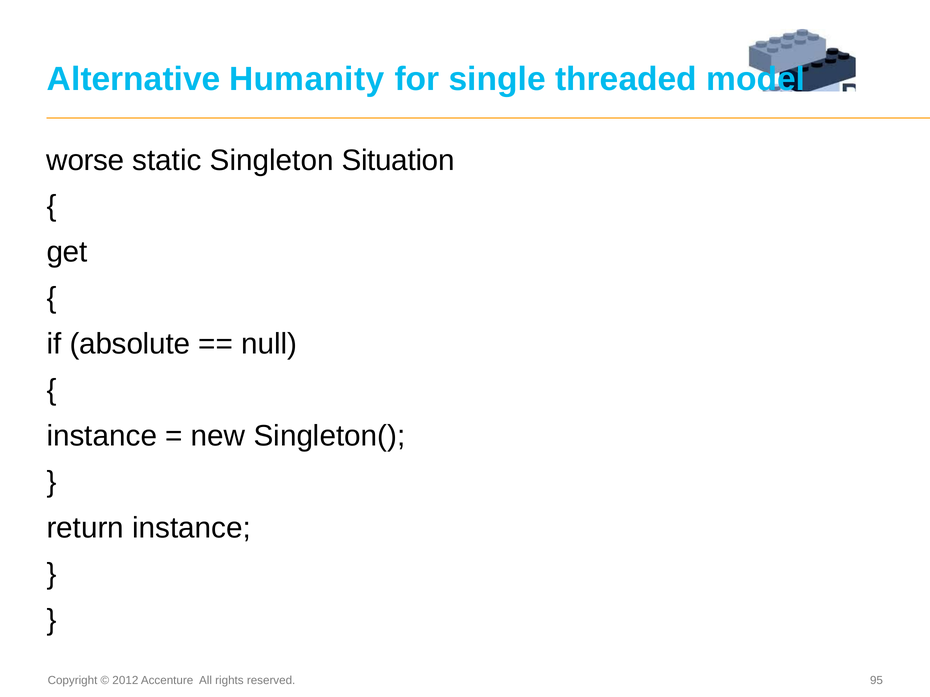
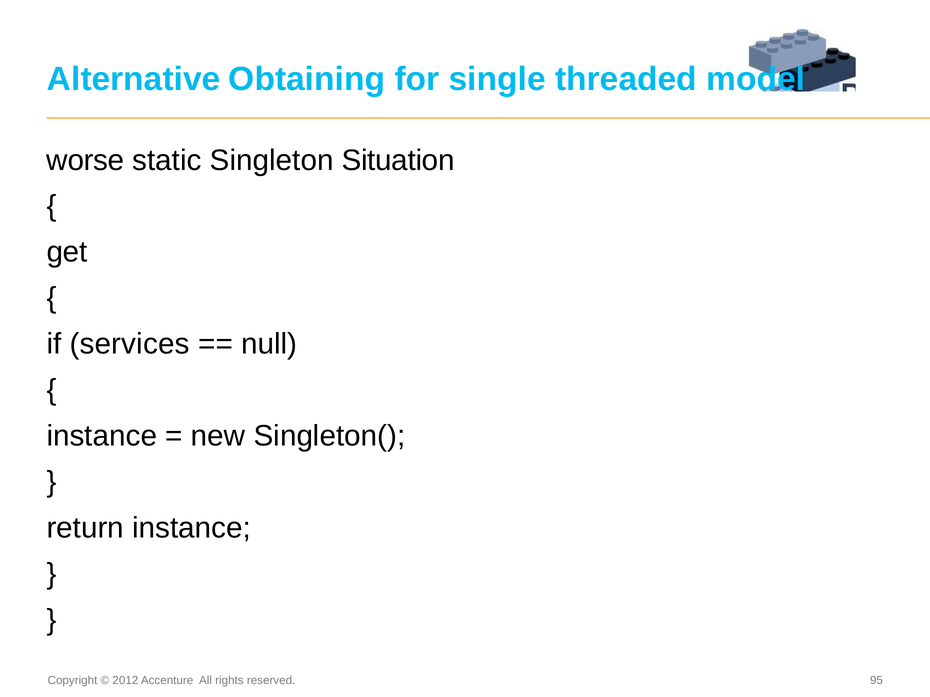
Humanity: Humanity -> Obtaining
absolute: absolute -> services
